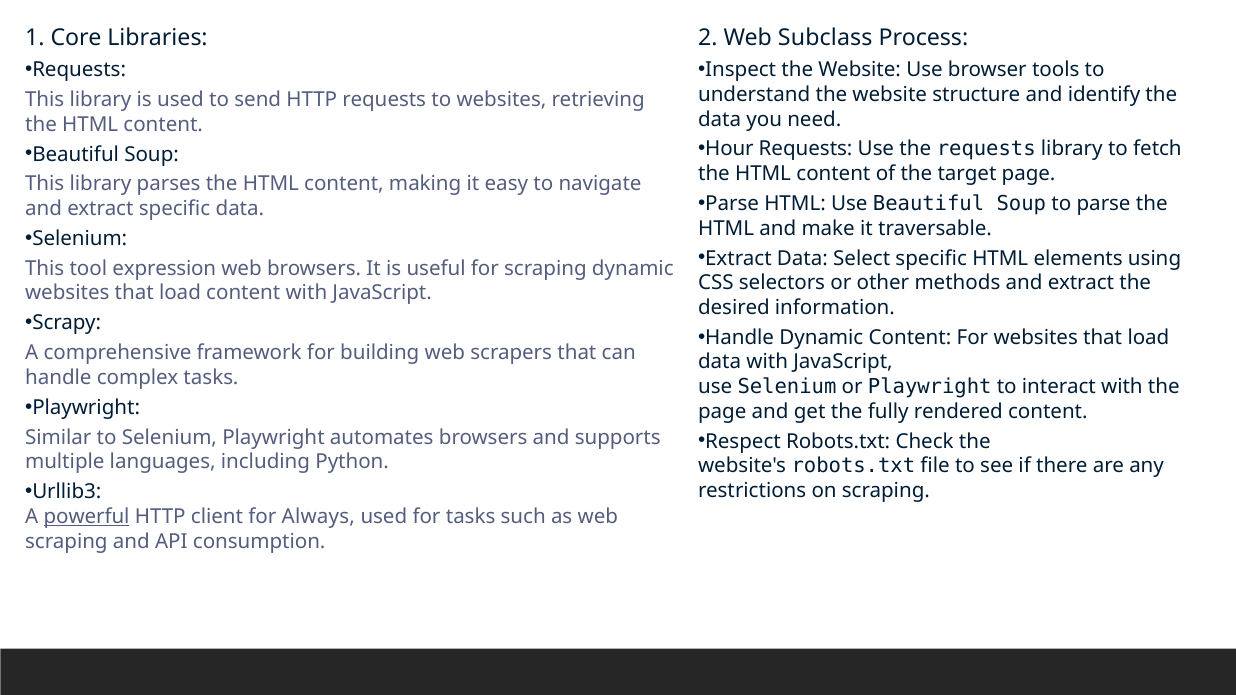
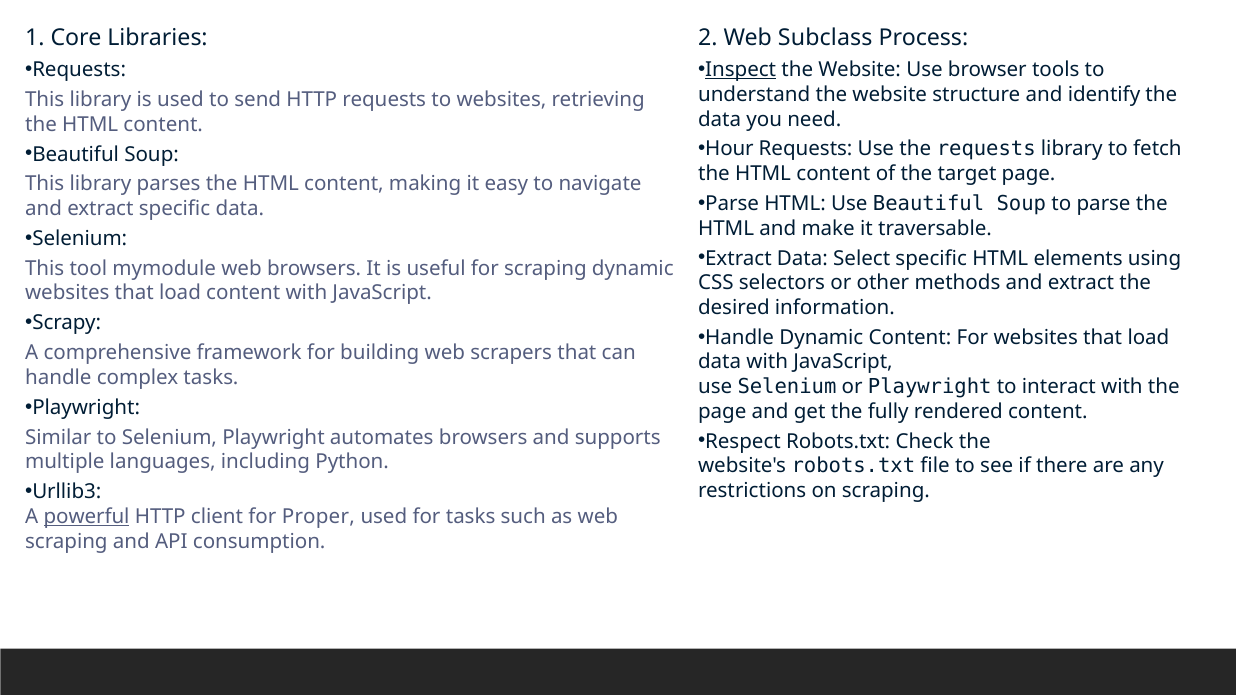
Inspect underline: none -> present
expression: expression -> mymodule
Always: Always -> Proper
